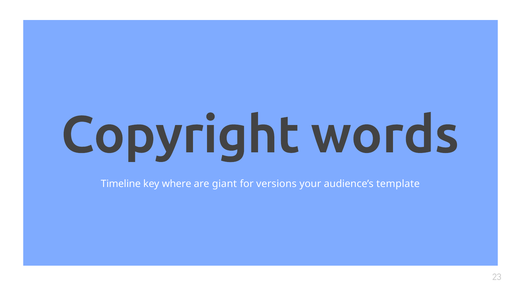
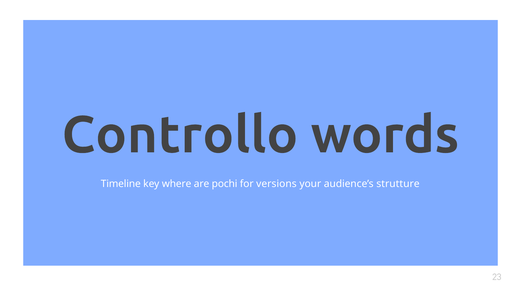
Copyright: Copyright -> Controllo
giant: giant -> pochi
template: template -> strutture
